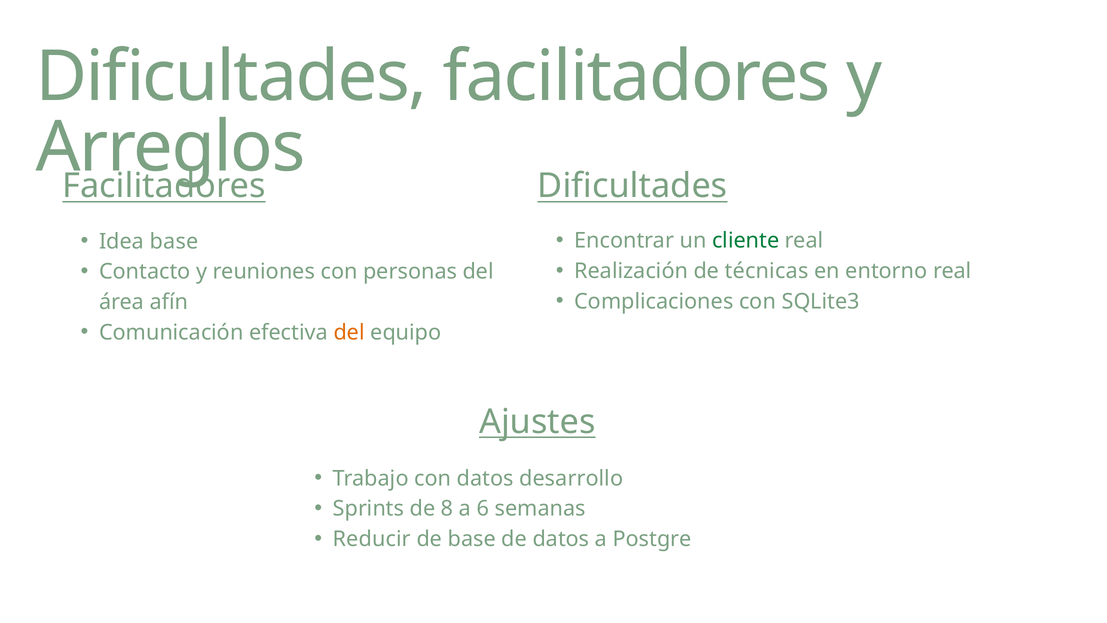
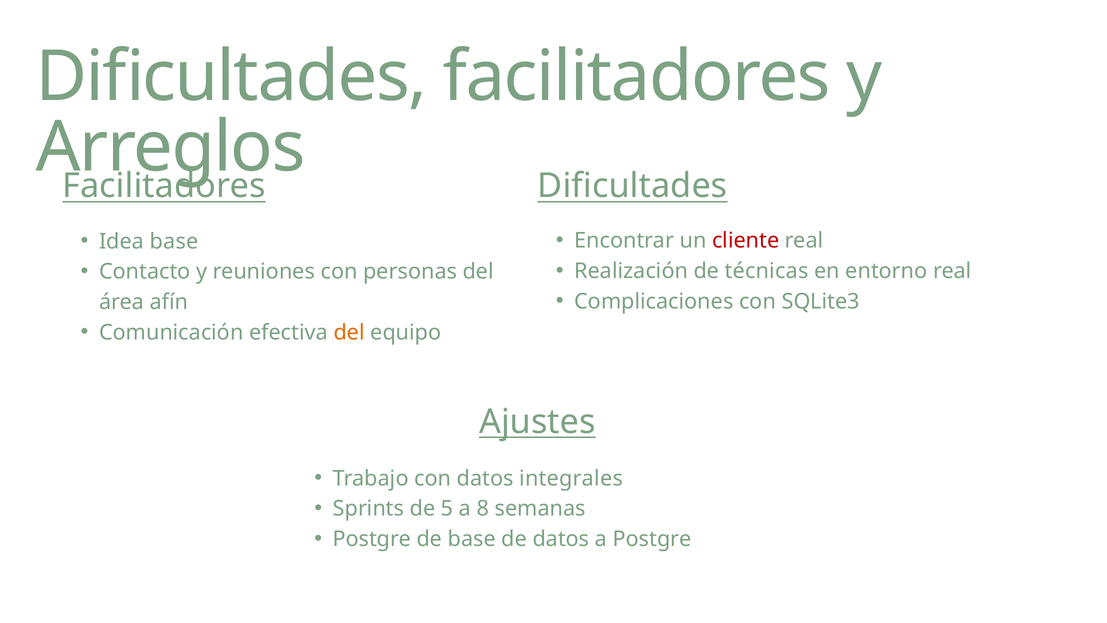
cliente colour: green -> red
desarrollo: desarrollo -> integrales
8: 8 -> 5
6: 6 -> 8
Reducir at (372, 539): Reducir -> Postgre
